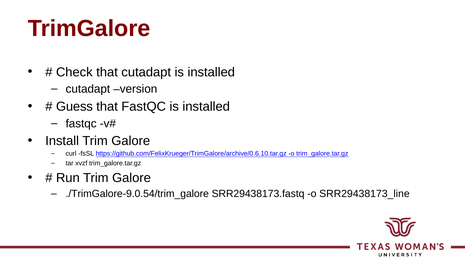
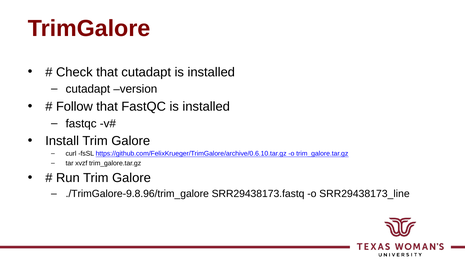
Guess: Guess -> Follow
./TrimGalore-9.0.54/trim_galore: ./TrimGalore-9.0.54/trim_galore -> ./TrimGalore-9.8.96/trim_galore
